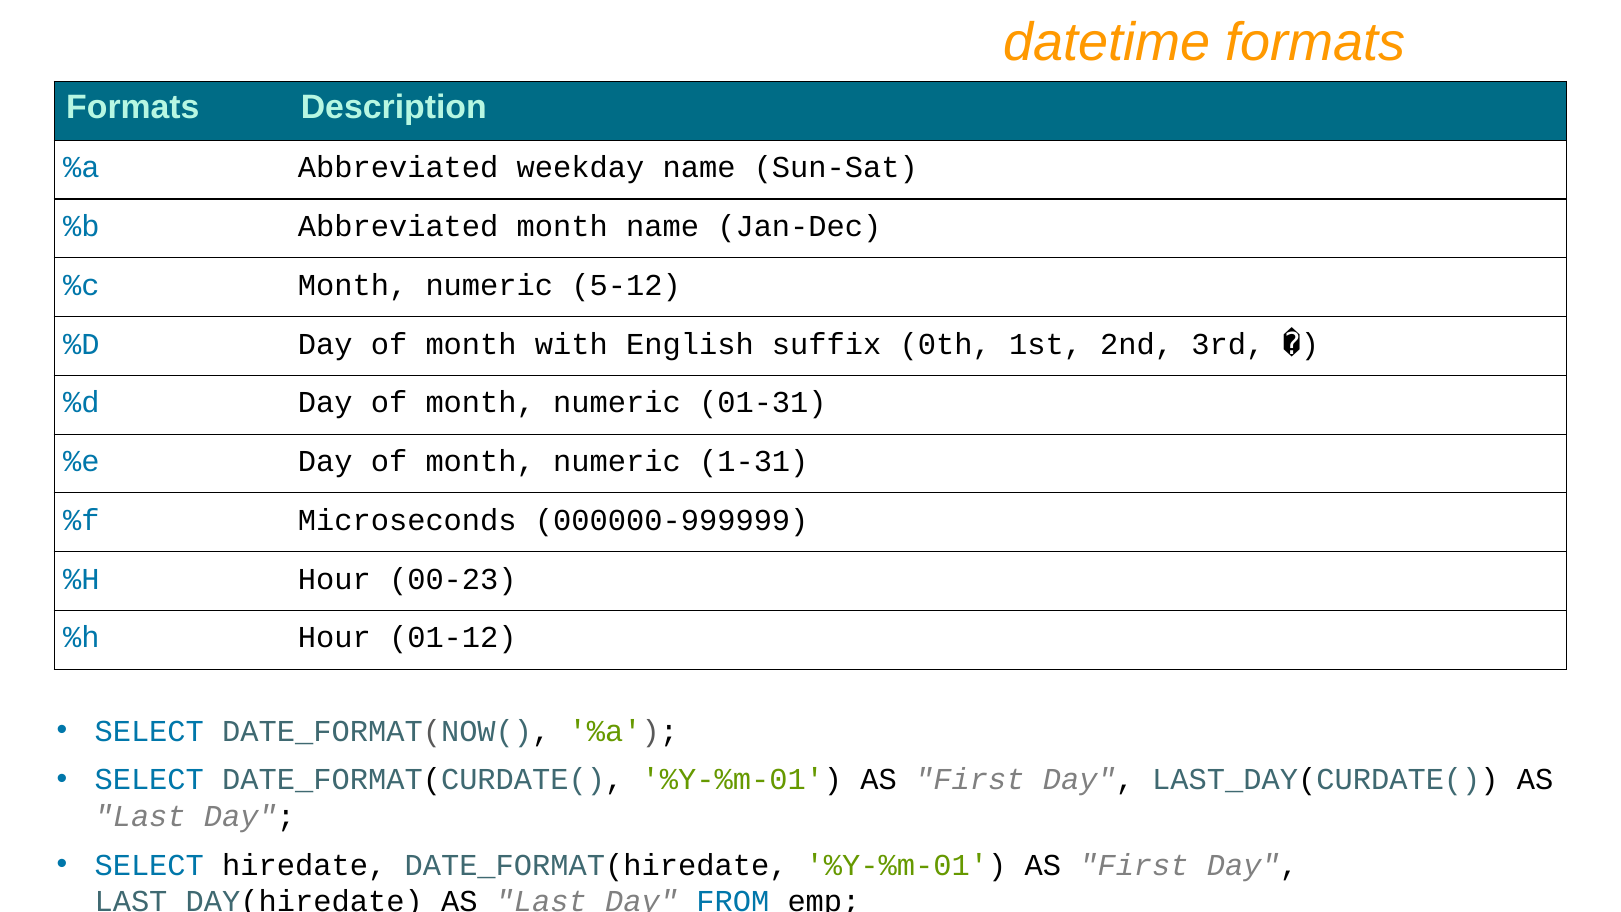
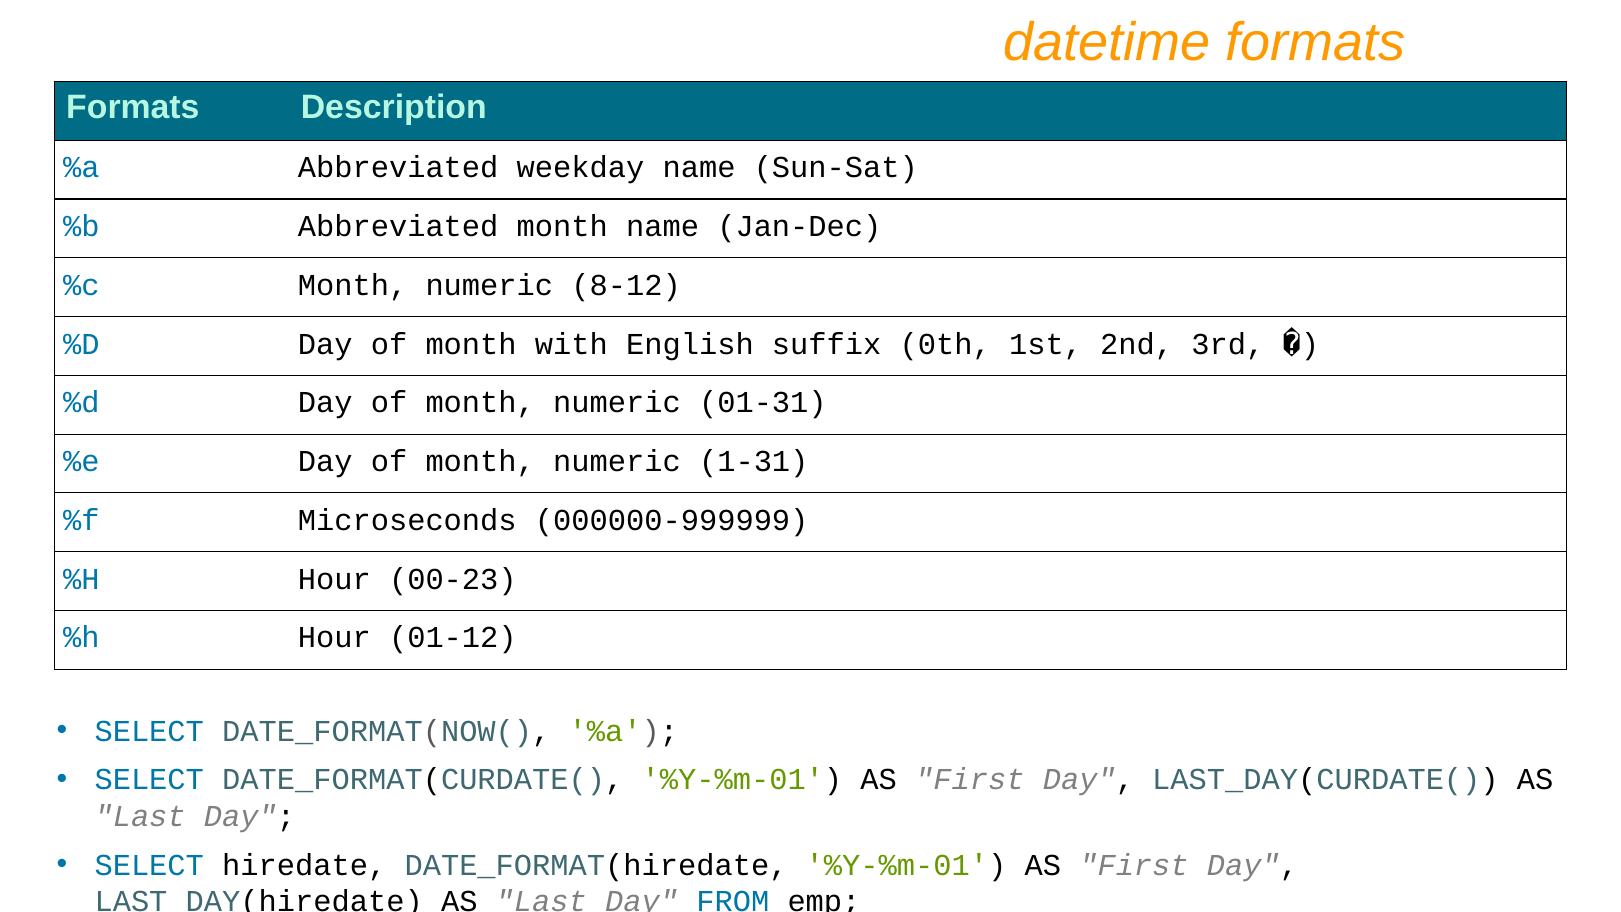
5-12: 5-12 -> 8-12
